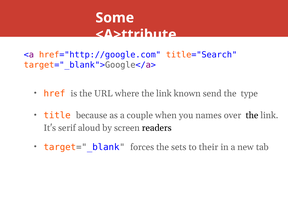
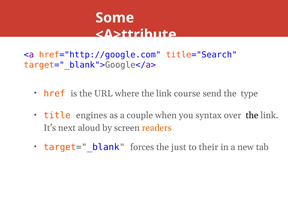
known: known -> course
because: because -> engines
names: names -> syntax
serif: serif -> next
readers colour: black -> orange
sets: sets -> just
